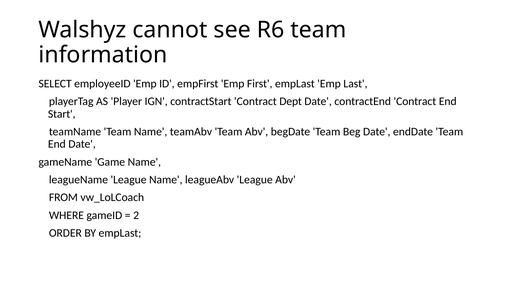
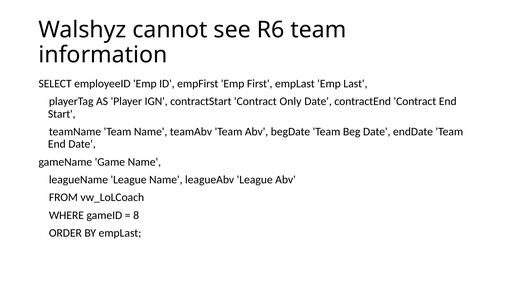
Dept: Dept -> Only
2: 2 -> 8
